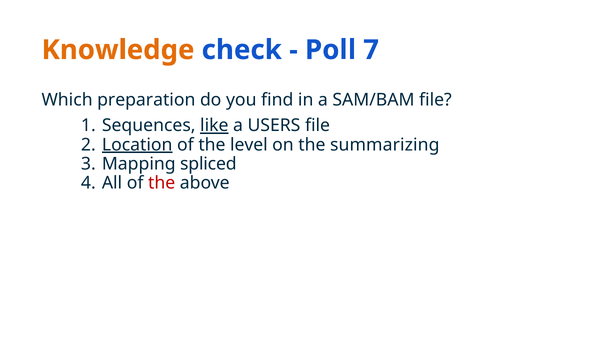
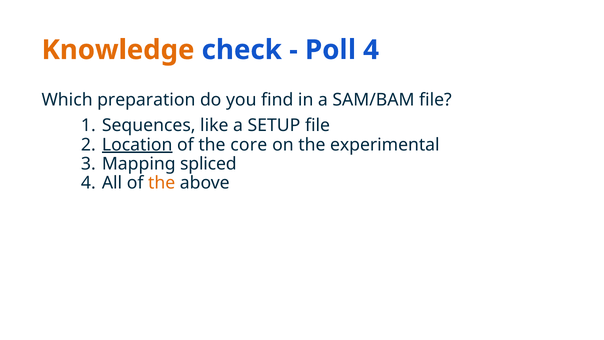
Poll 7: 7 -> 4
like underline: present -> none
USERS: USERS -> SETUP
level: level -> core
summarizing: summarizing -> experimental
the at (162, 183) colour: red -> orange
